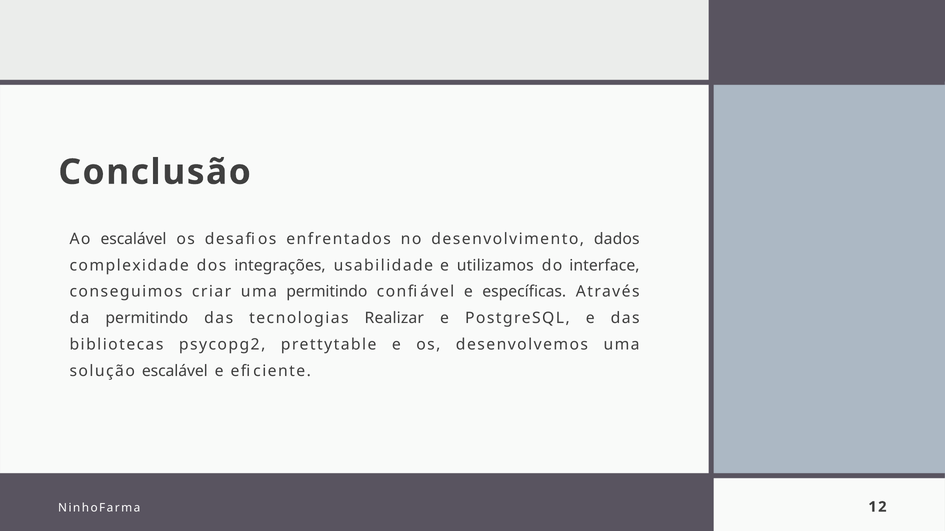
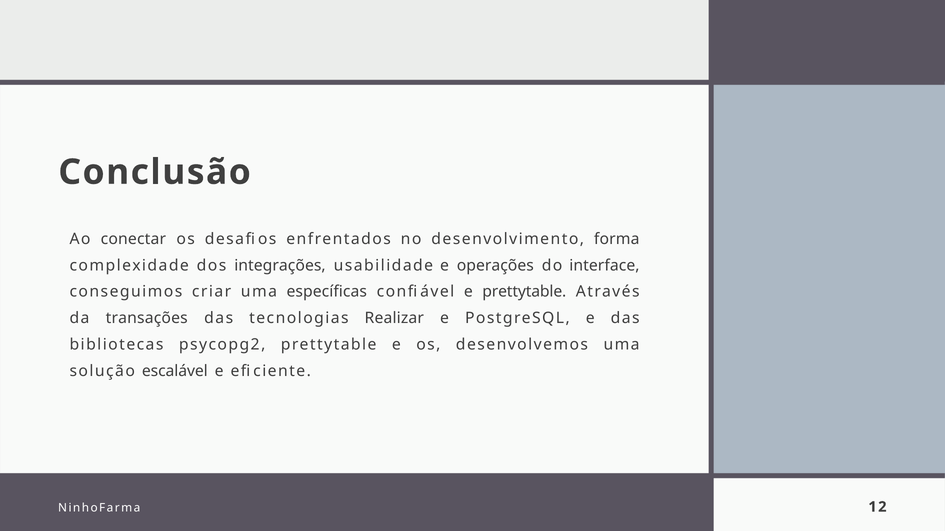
Ao escalável: escalável -> conectar
dados: dados -> forma
utilizamos: utilizamos -> operações
uma permitindo: permitindo -> específicas
e específicas: específicas -> prettytable
da permitindo: permitindo -> transações
